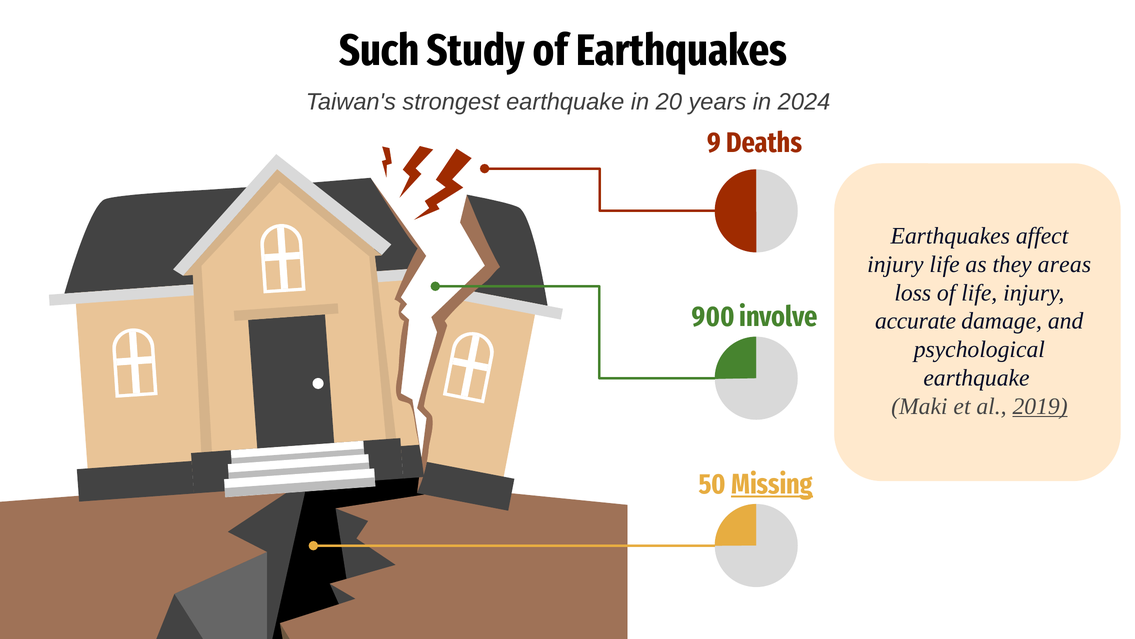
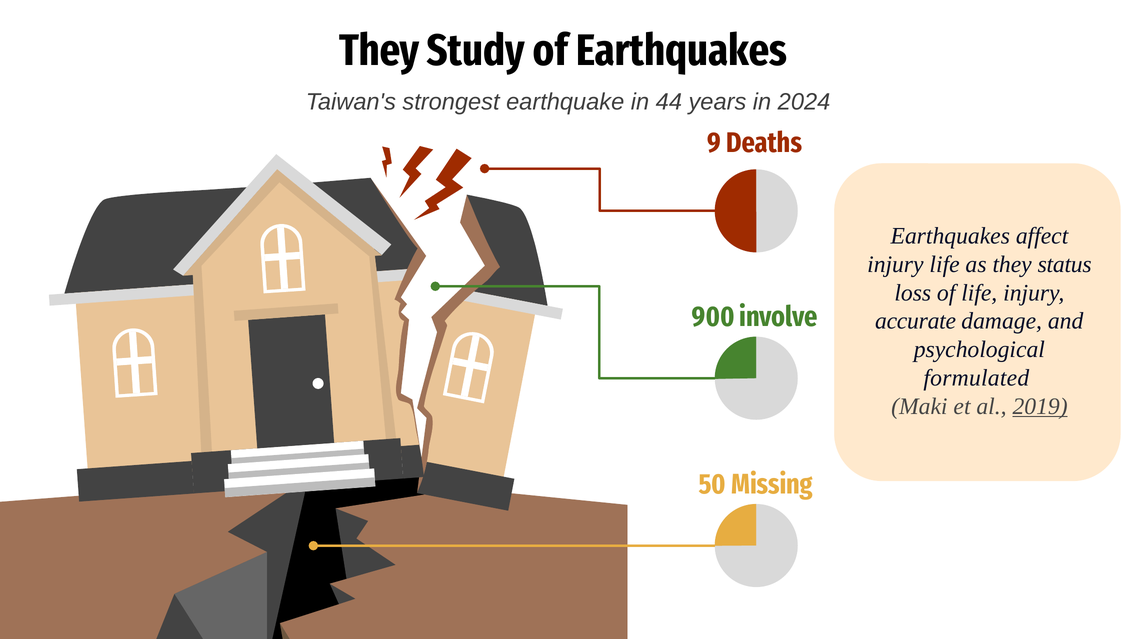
Such at (379, 51): Such -> They
20: 20 -> 44
areas: areas -> status
earthquake at (976, 378): earthquake -> formulated
Missing underline: present -> none
